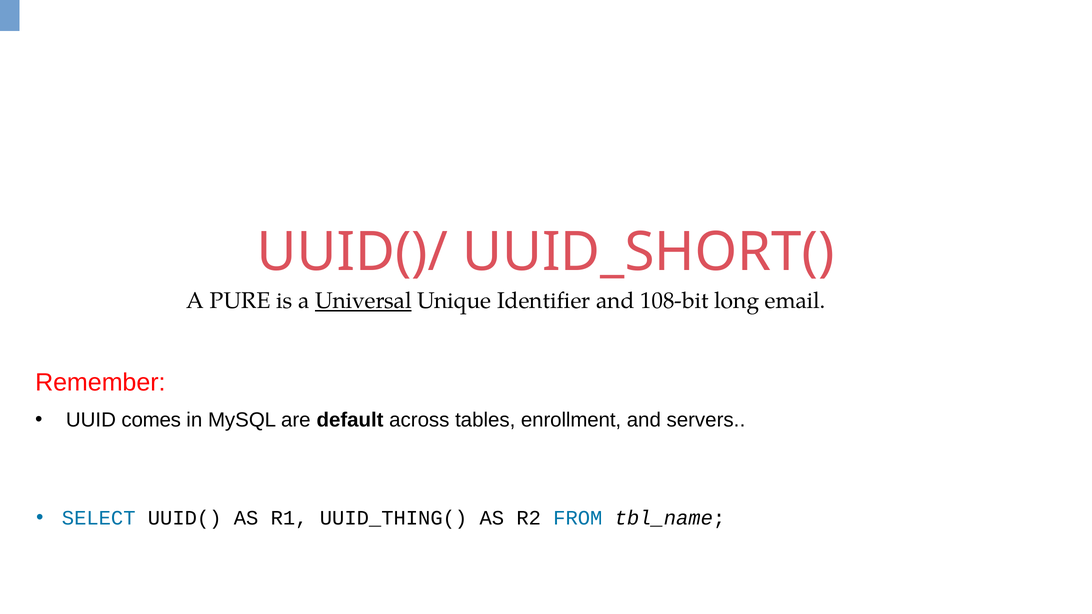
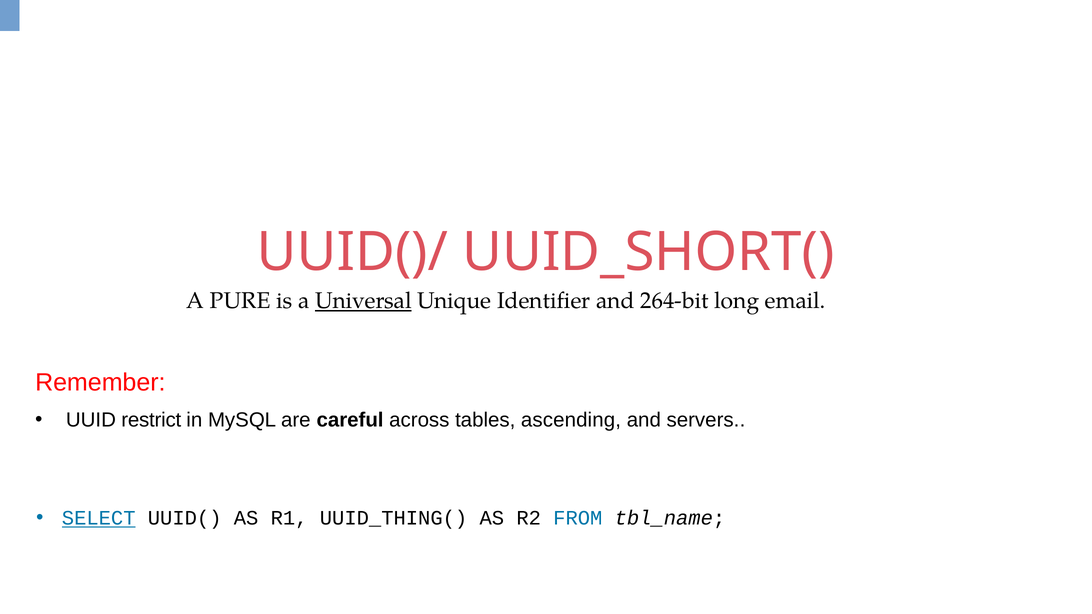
108-bit: 108-bit -> 264-bit
comes: comes -> restrict
default: default -> careful
enrollment: enrollment -> ascending
SELECT underline: none -> present
